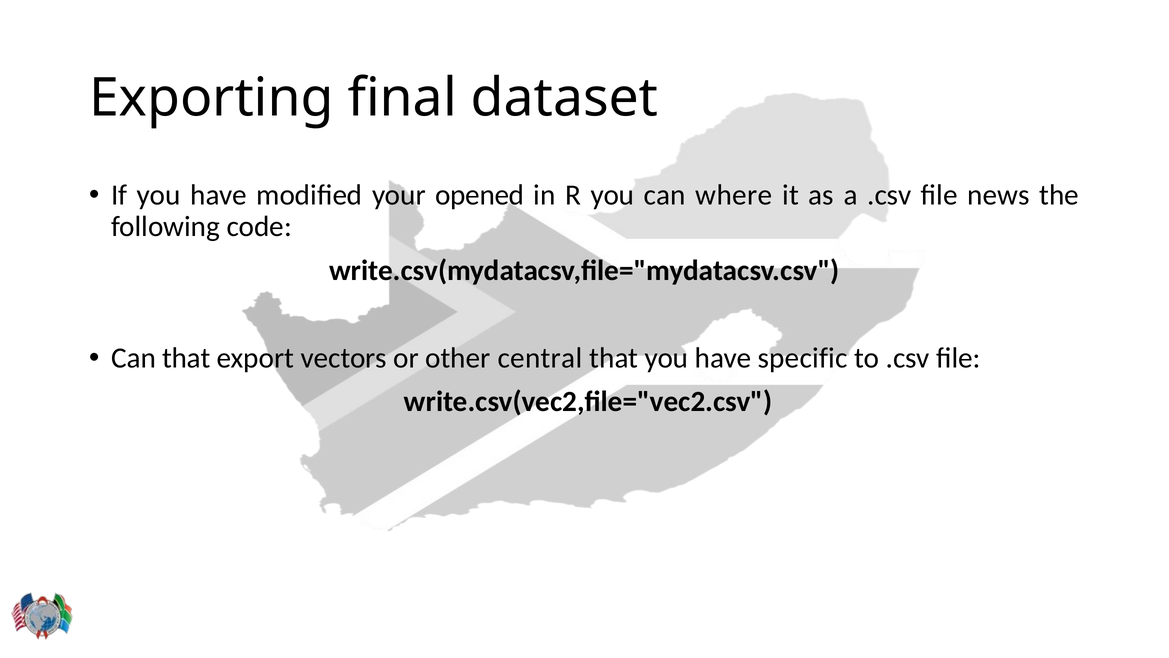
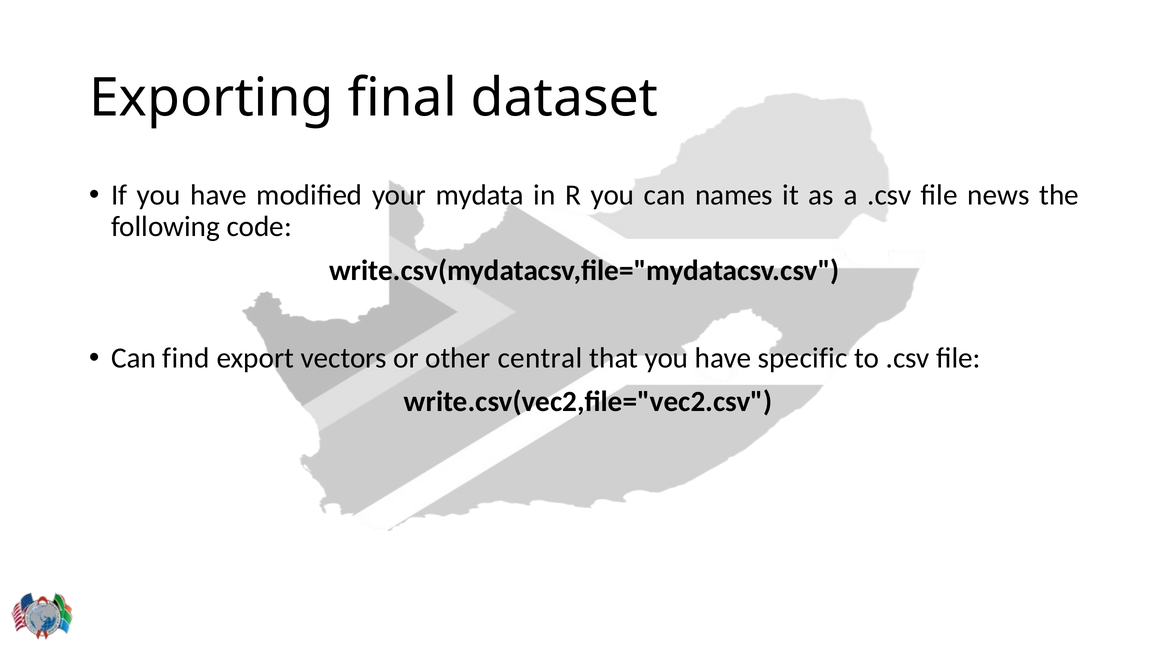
opened: opened -> mydata
where: where -> names
Can that: that -> find
